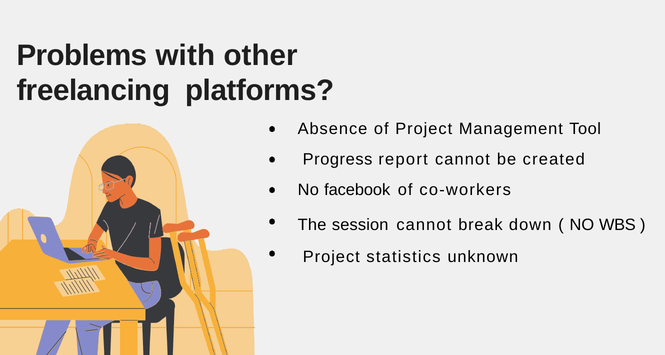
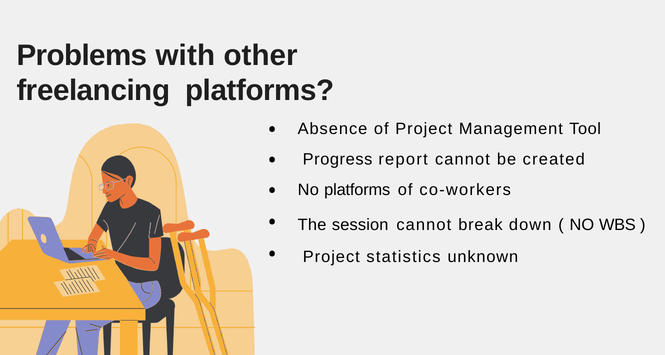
No facebook: facebook -> platforms
